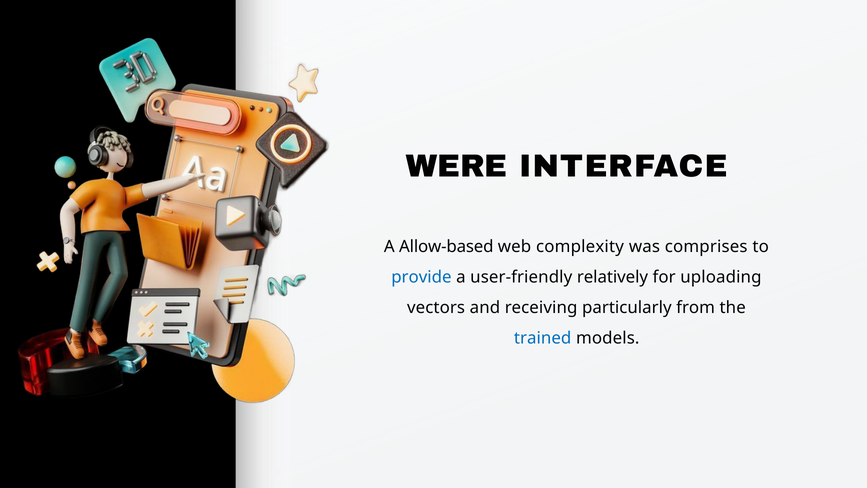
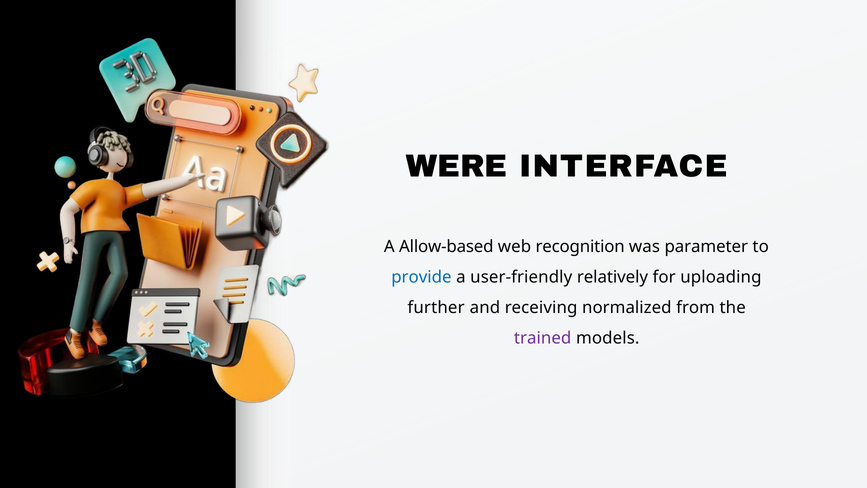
complexity: complexity -> recognition
comprises: comprises -> parameter
vectors: vectors -> further
particularly: particularly -> normalized
trained colour: blue -> purple
